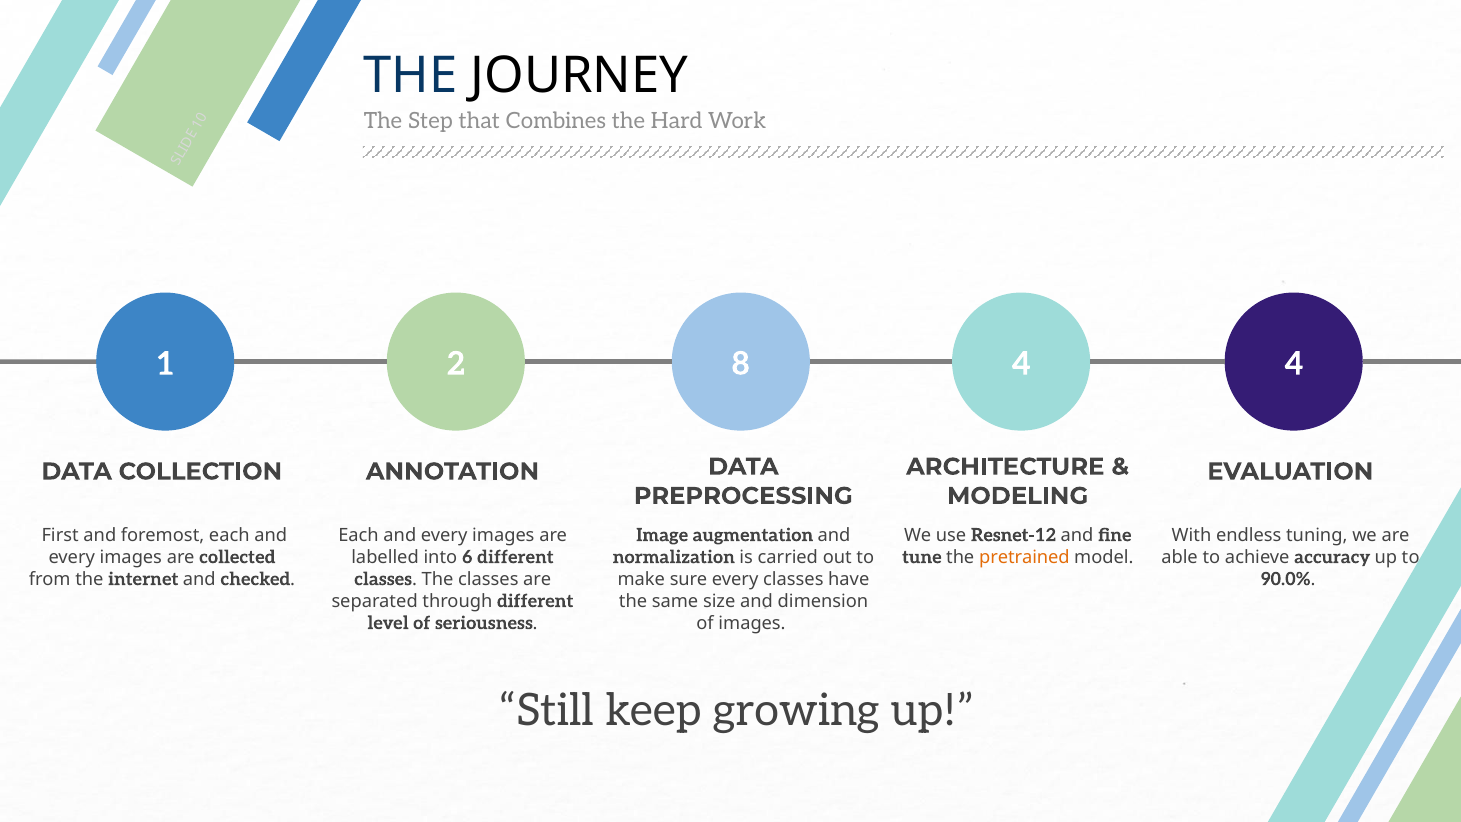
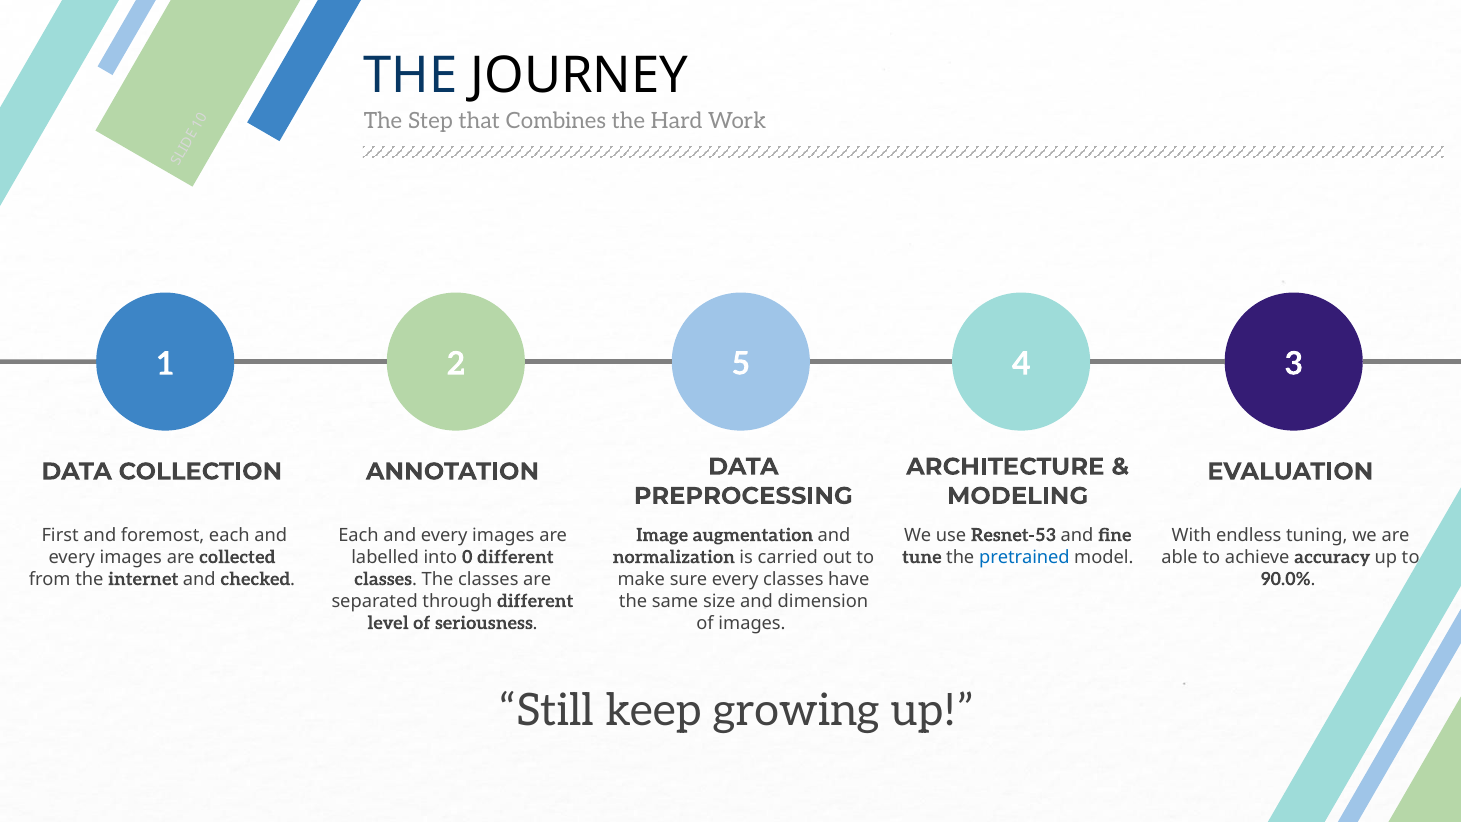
8: 8 -> 5
4 4: 4 -> 3
Resnet-12: Resnet-12 -> Resnet-53
pretrained colour: orange -> blue
into 6: 6 -> 0
